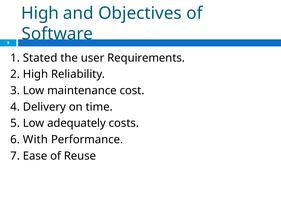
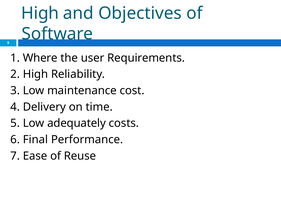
Stated: Stated -> Where
With: With -> Final
